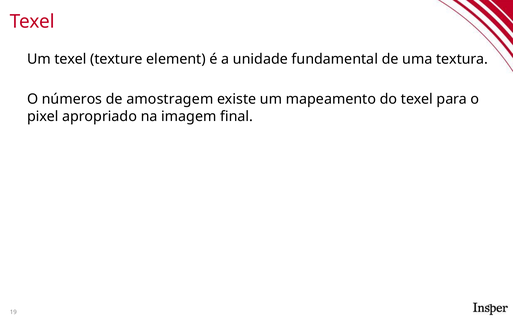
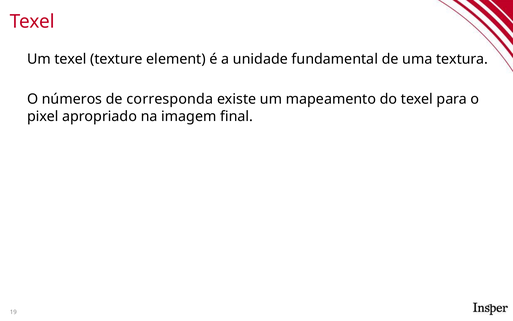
amostragem: amostragem -> corresponda
